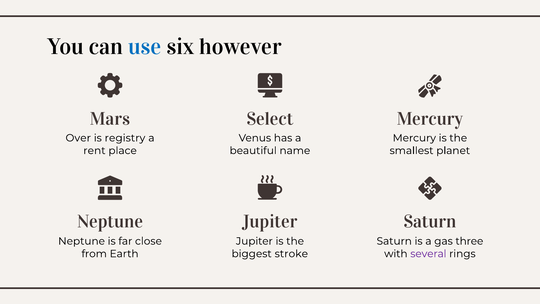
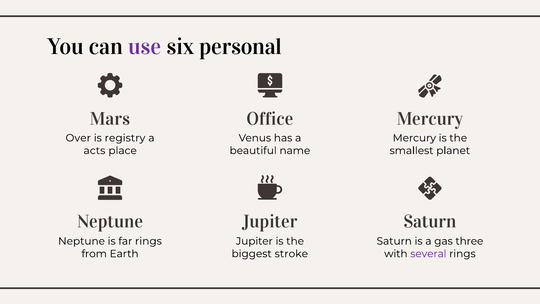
use colour: blue -> purple
however: however -> personal
Select: Select -> Office
rent: rent -> acts
far close: close -> rings
